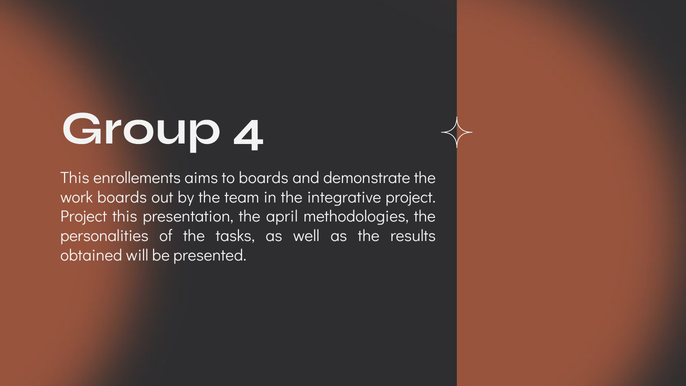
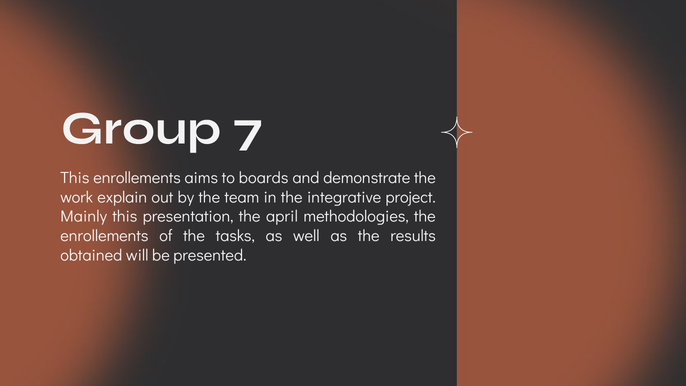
4: 4 -> 7
work boards: boards -> explain
Project at (84, 217): Project -> Mainly
personalities at (104, 236): personalities -> enrollements
